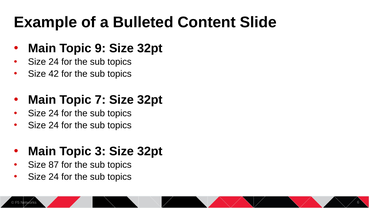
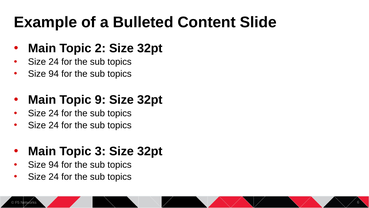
9: 9 -> 2
42 at (54, 74): 42 -> 94
7: 7 -> 9
87 at (54, 164): 87 -> 94
